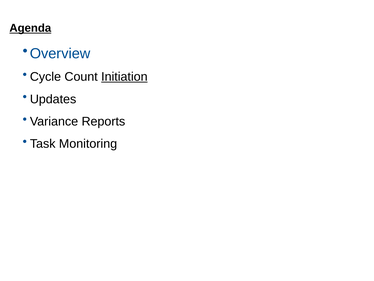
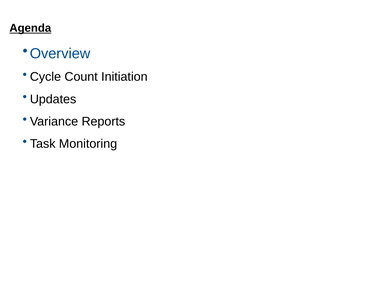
Initiation underline: present -> none
